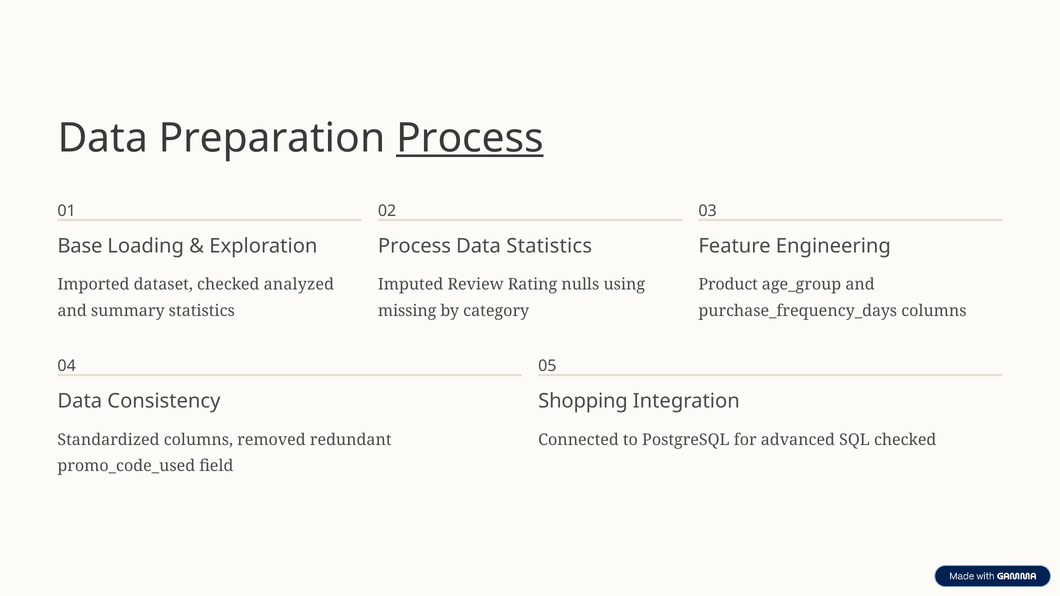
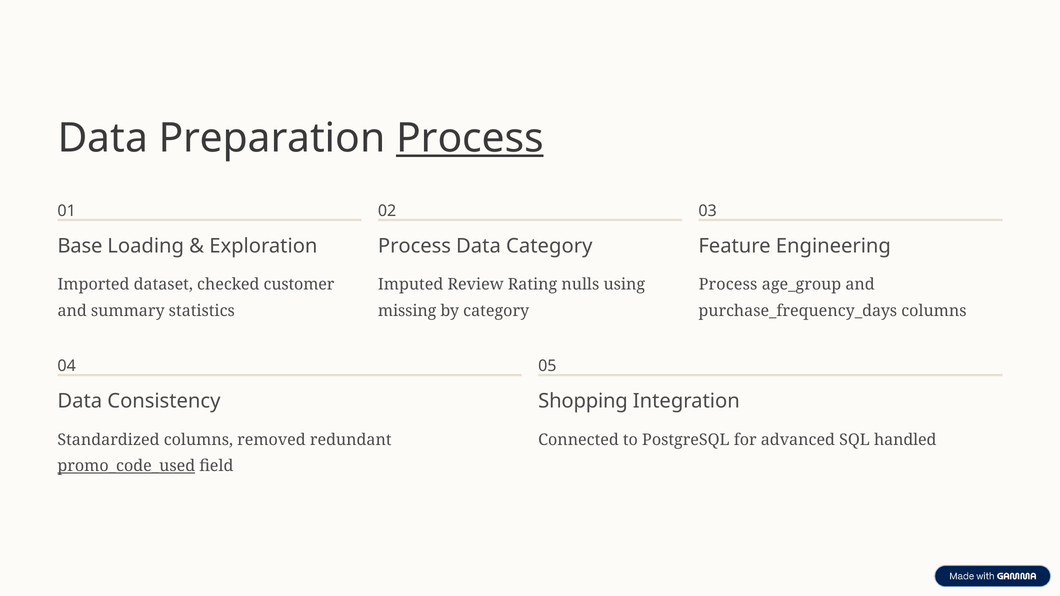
Data Statistics: Statistics -> Category
analyzed: analyzed -> customer
Product at (728, 285): Product -> Process
SQL checked: checked -> handled
promo_code_used underline: none -> present
